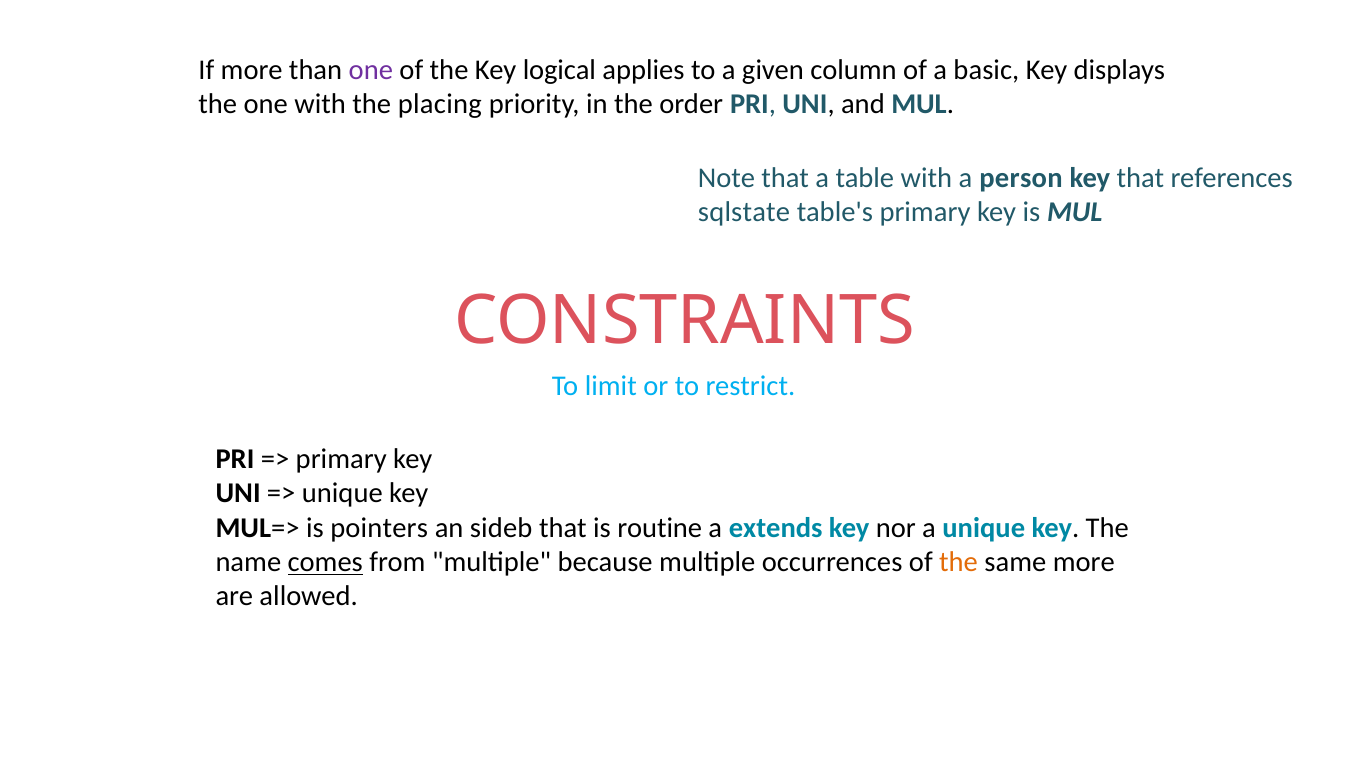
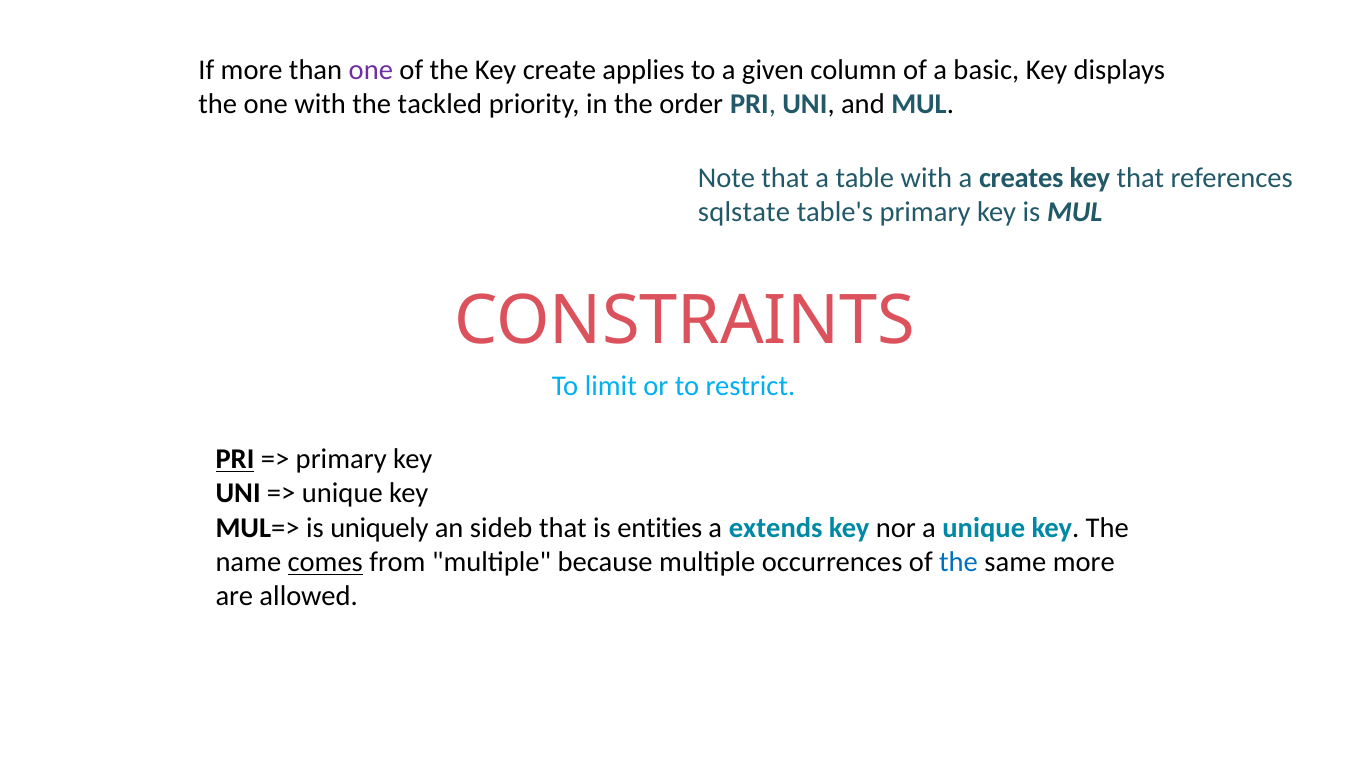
logical: logical -> create
placing: placing -> tackled
person: person -> creates
PRI at (235, 459) underline: none -> present
pointers: pointers -> uniquely
routine: routine -> entities
the at (959, 562) colour: orange -> blue
